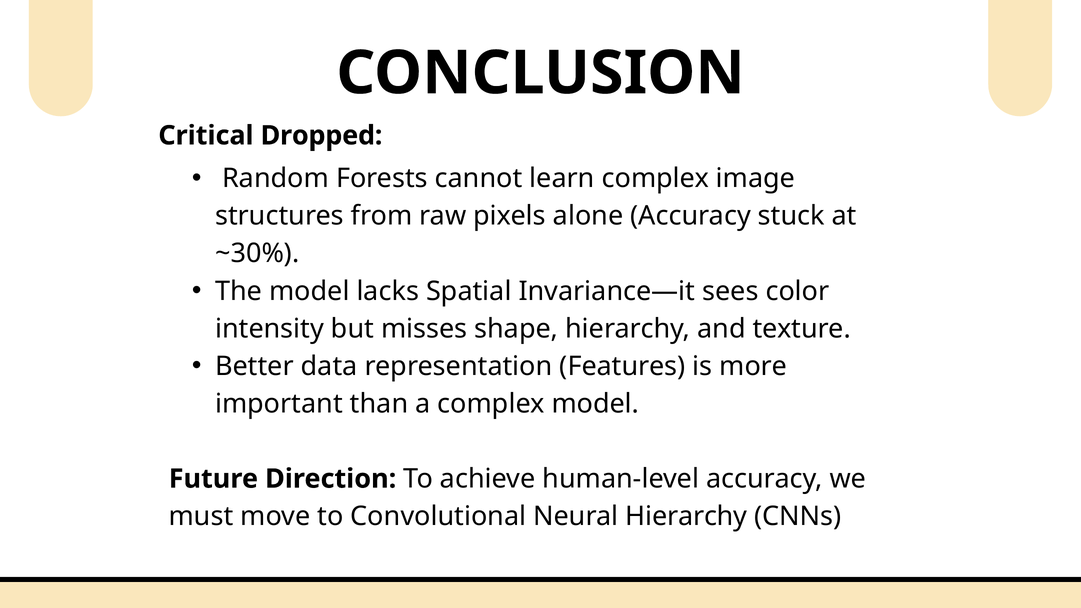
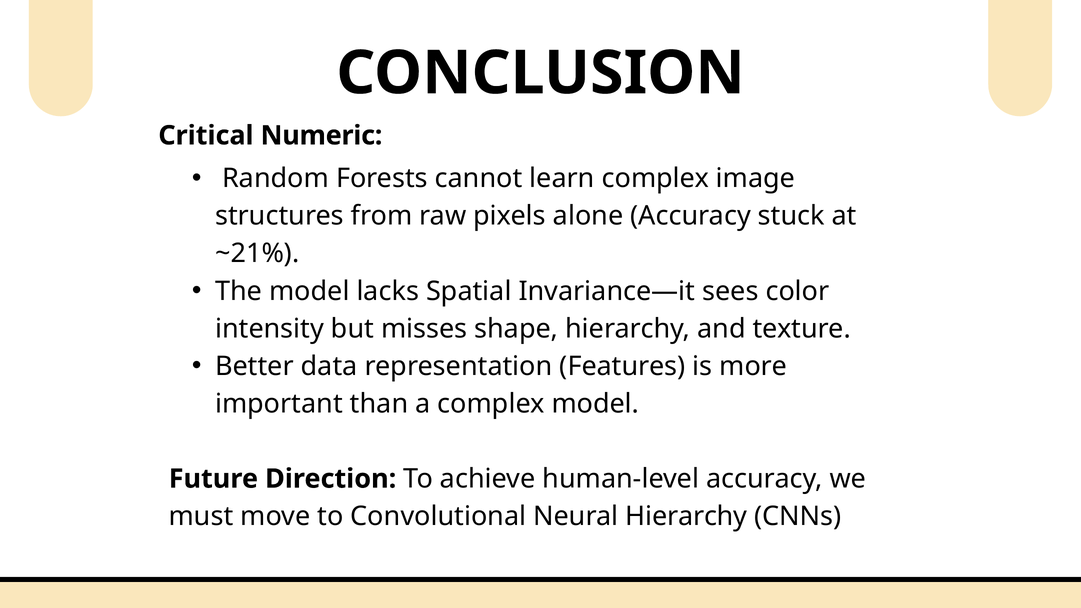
Dropped: Dropped -> Numeric
~30%: ~30% -> ~21%
